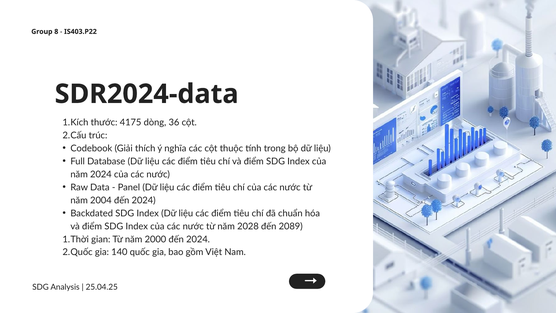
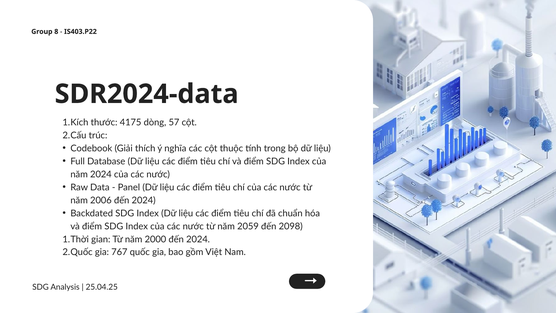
36: 36 -> 57
2004: 2004 -> 2006
2028: 2028 -> 2059
2089: 2089 -> 2098
140: 140 -> 767
